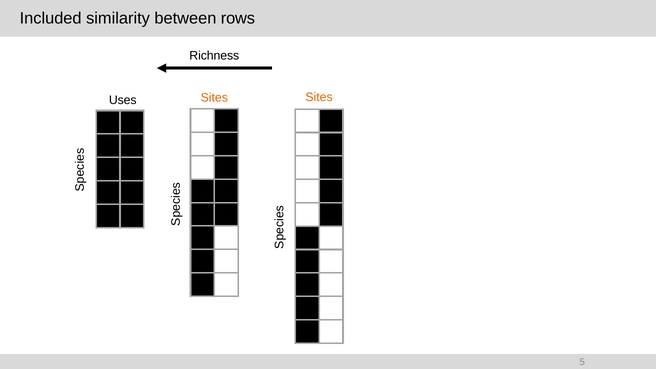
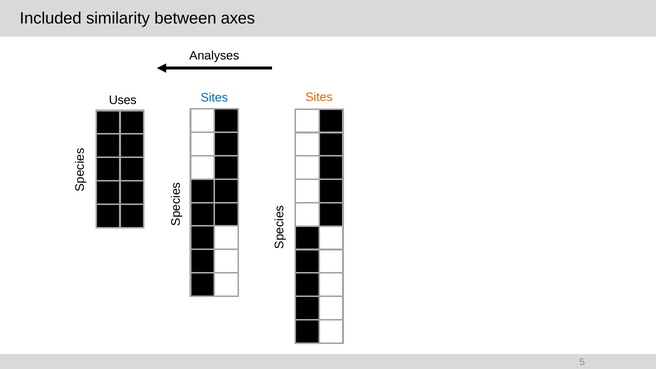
rows: rows -> axes
Richness: Richness -> Analyses
Sites at (214, 98) colour: orange -> blue
